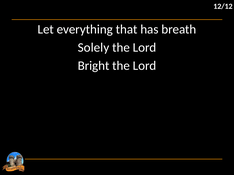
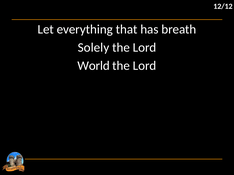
Bright: Bright -> World
